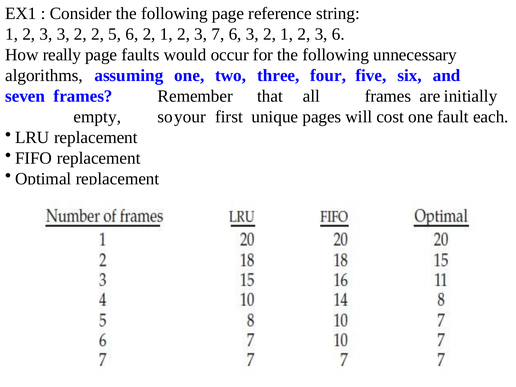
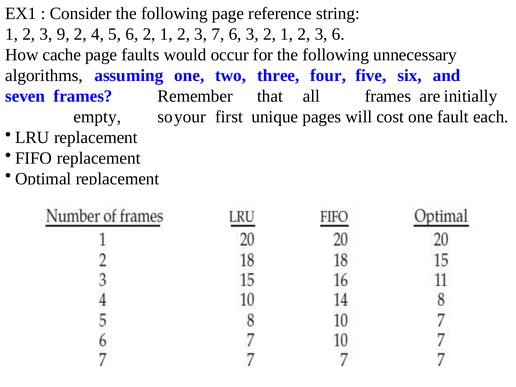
3 3: 3 -> 9
2 2: 2 -> 4
really: really -> cache
